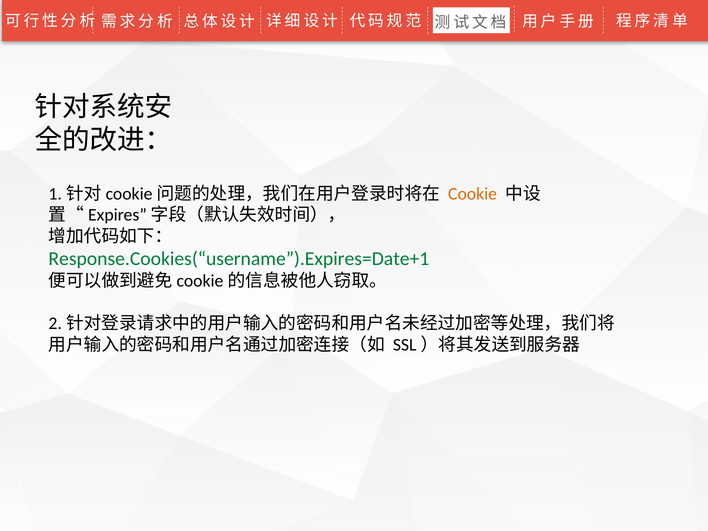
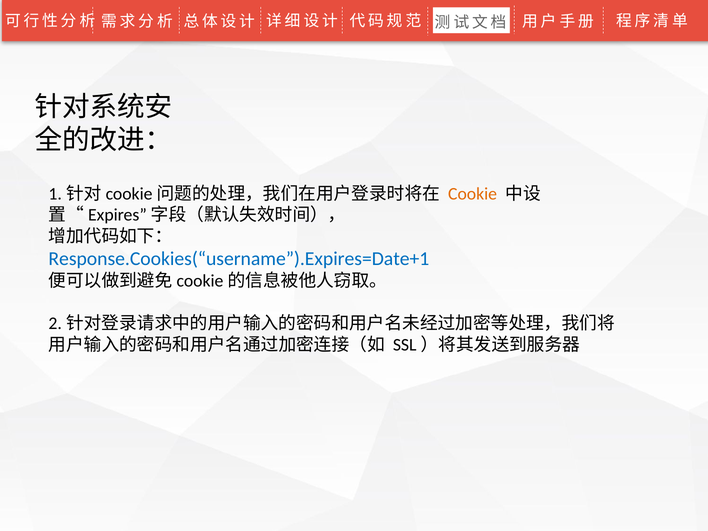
Response.Cookies(“username”).Expires=Date+1 colour: green -> blue
